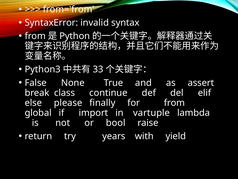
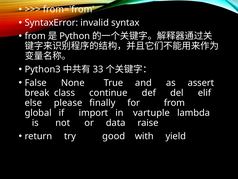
bool: bool -> data
years: years -> good
